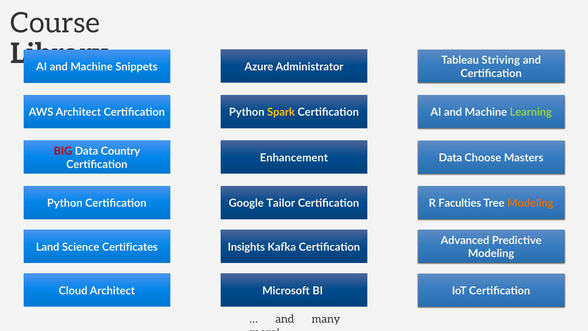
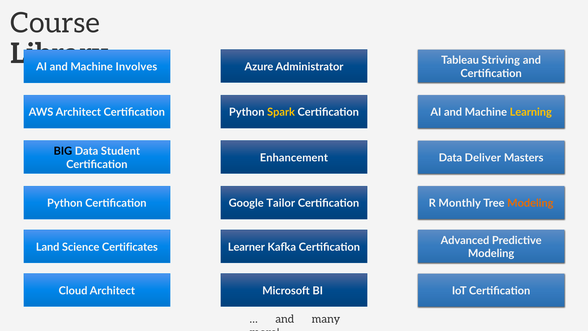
Snippets: Snippets -> Involves
Learning colour: light green -> yellow
BIG colour: red -> black
Country: Country -> Student
Choose: Choose -> Deliver
Faculties: Faculties -> Monthly
Insights: Insights -> Learner
